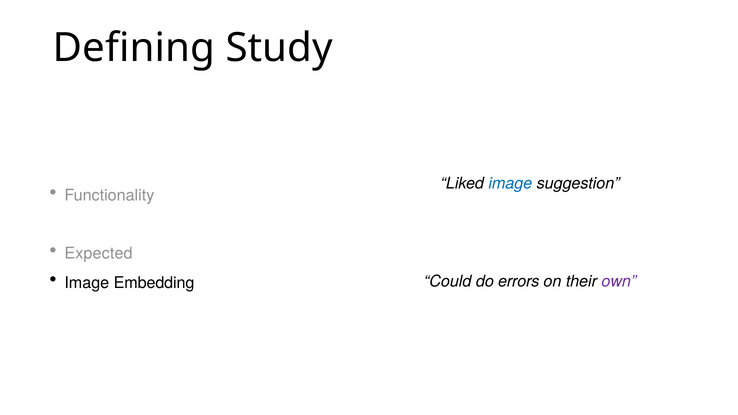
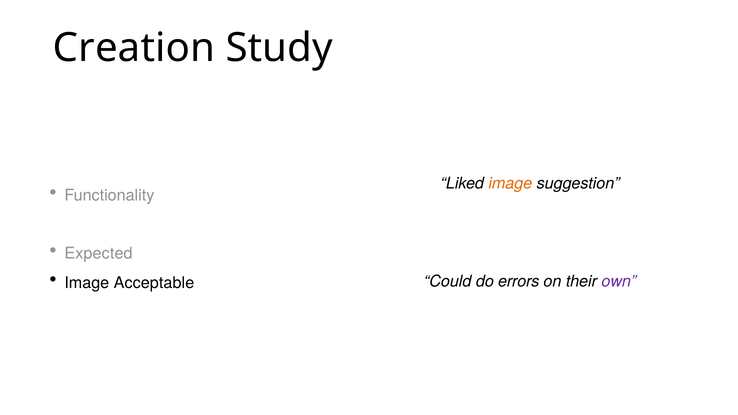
Defining: Defining -> Creation
image at (510, 184) colour: blue -> orange
Embedding: Embedding -> Acceptable
